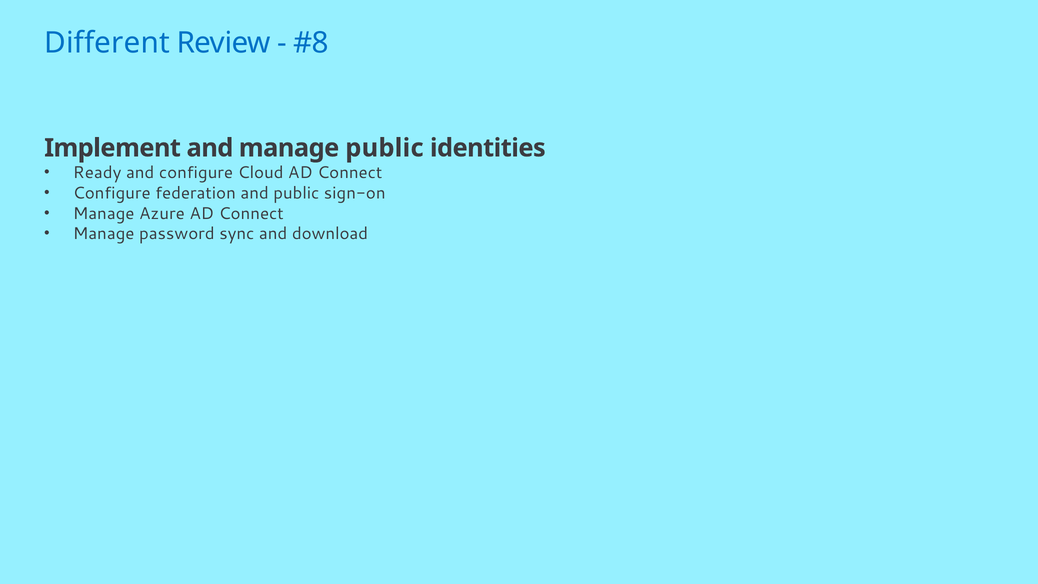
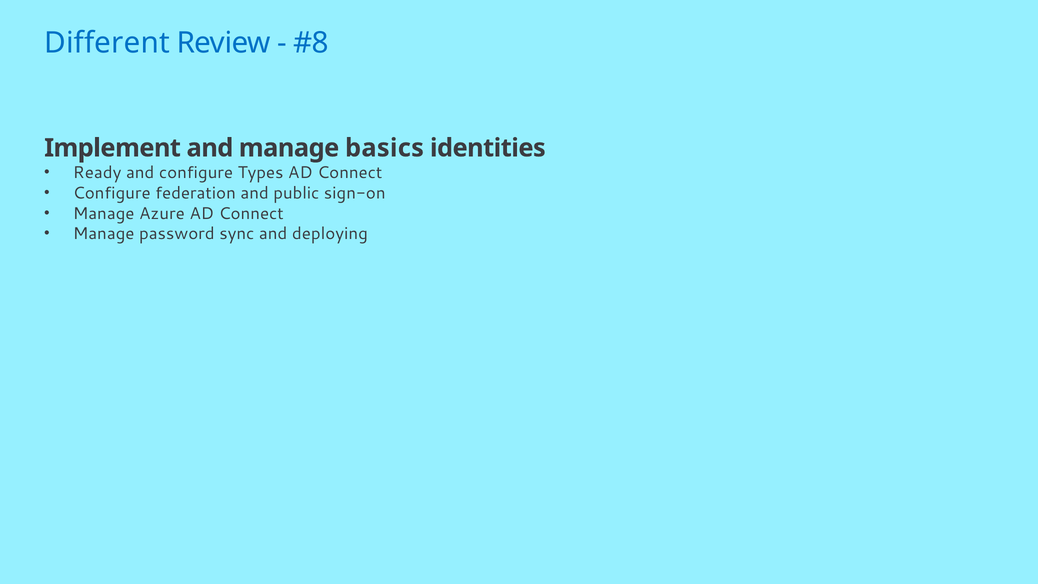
manage public: public -> basics
Cloud: Cloud -> Types
download: download -> deploying
